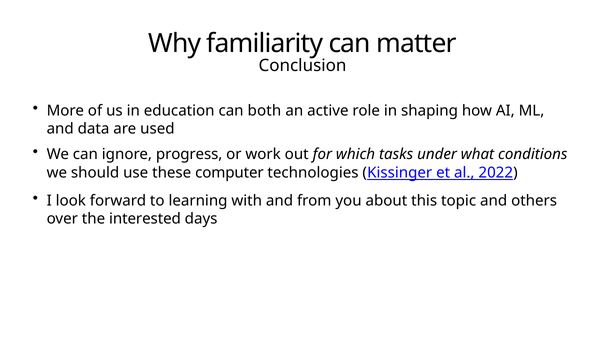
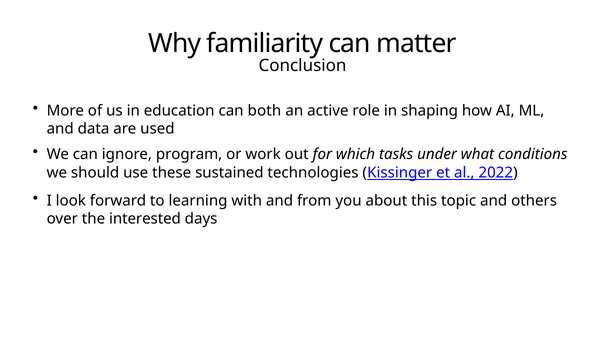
progress: progress -> program
computer: computer -> sustained
